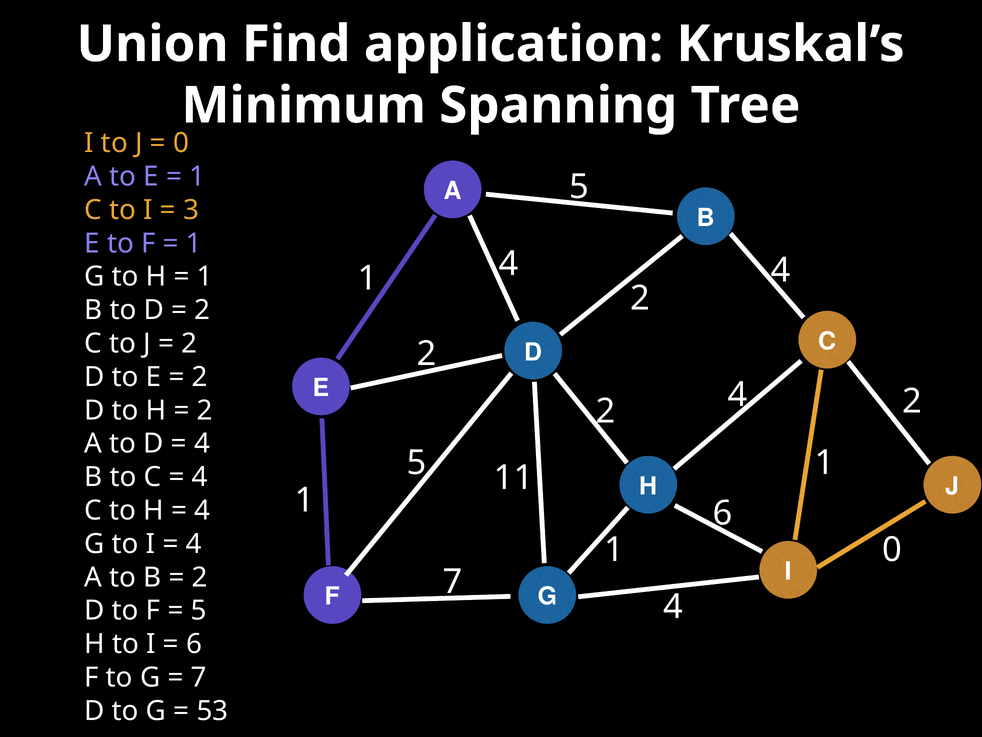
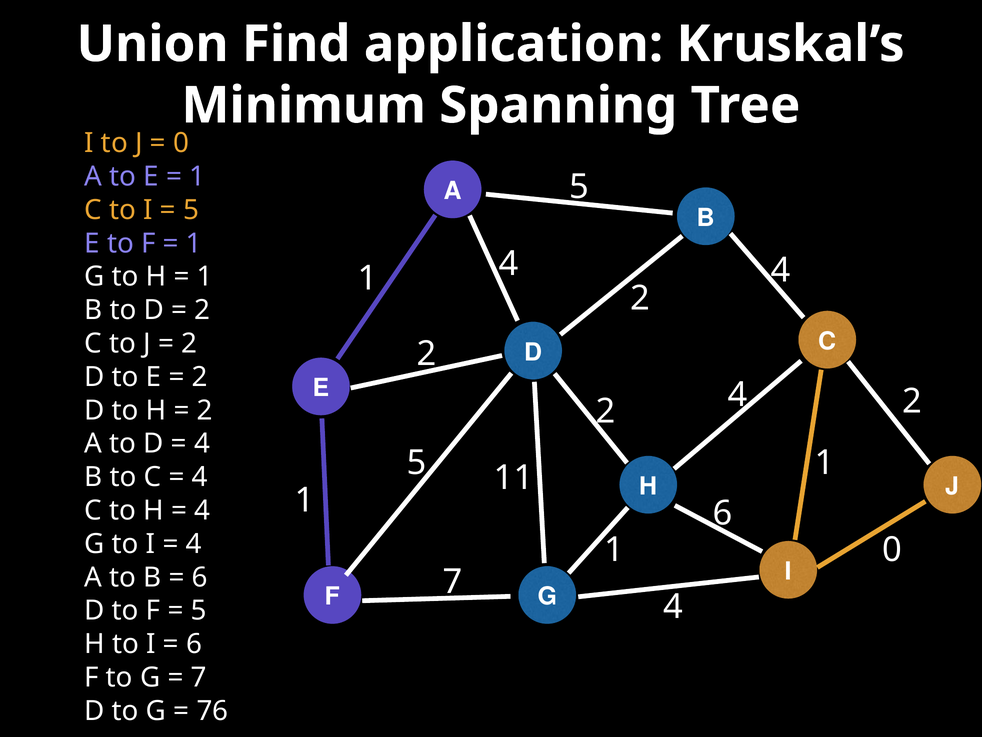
3 at (191, 210): 3 -> 5
2 at (200, 577): 2 -> 6
53: 53 -> 76
